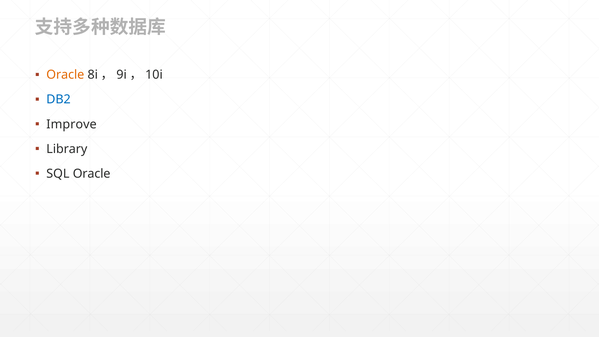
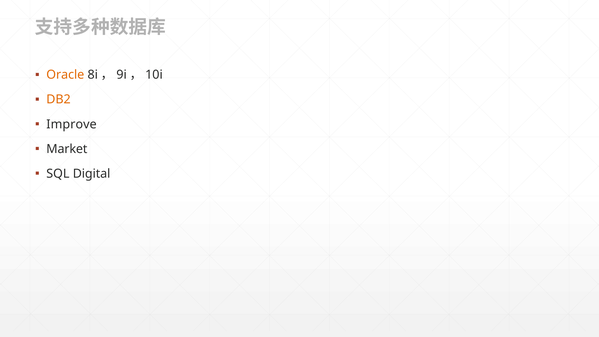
DB2 colour: blue -> orange
Library: Library -> Market
SQL Oracle: Oracle -> Digital
